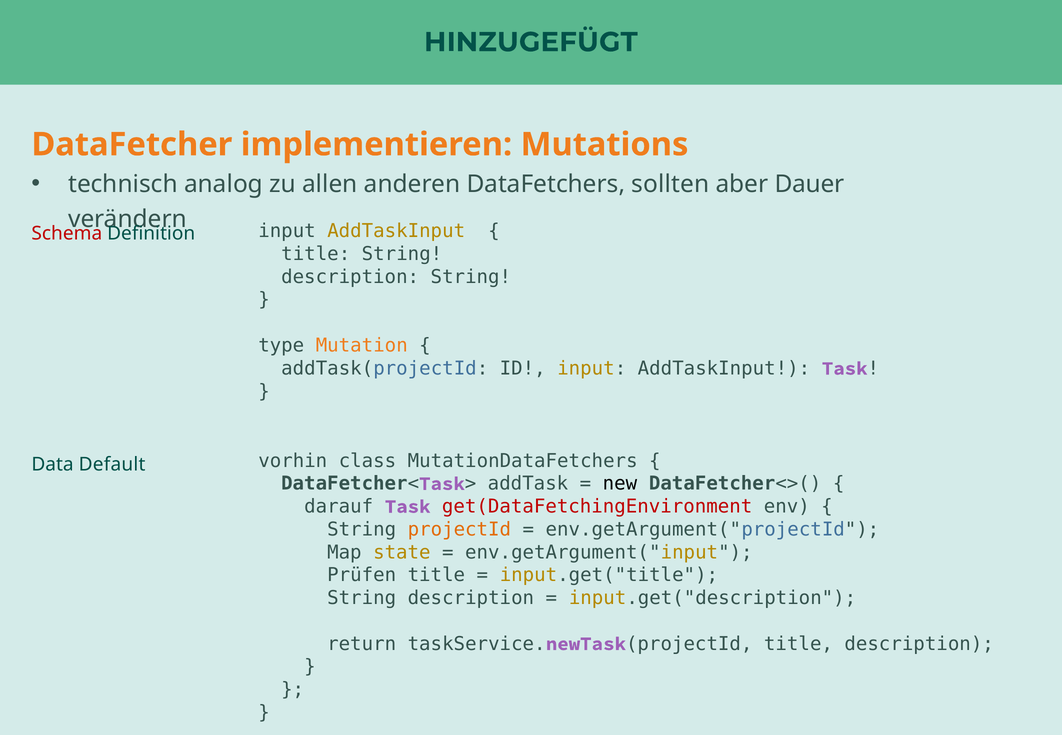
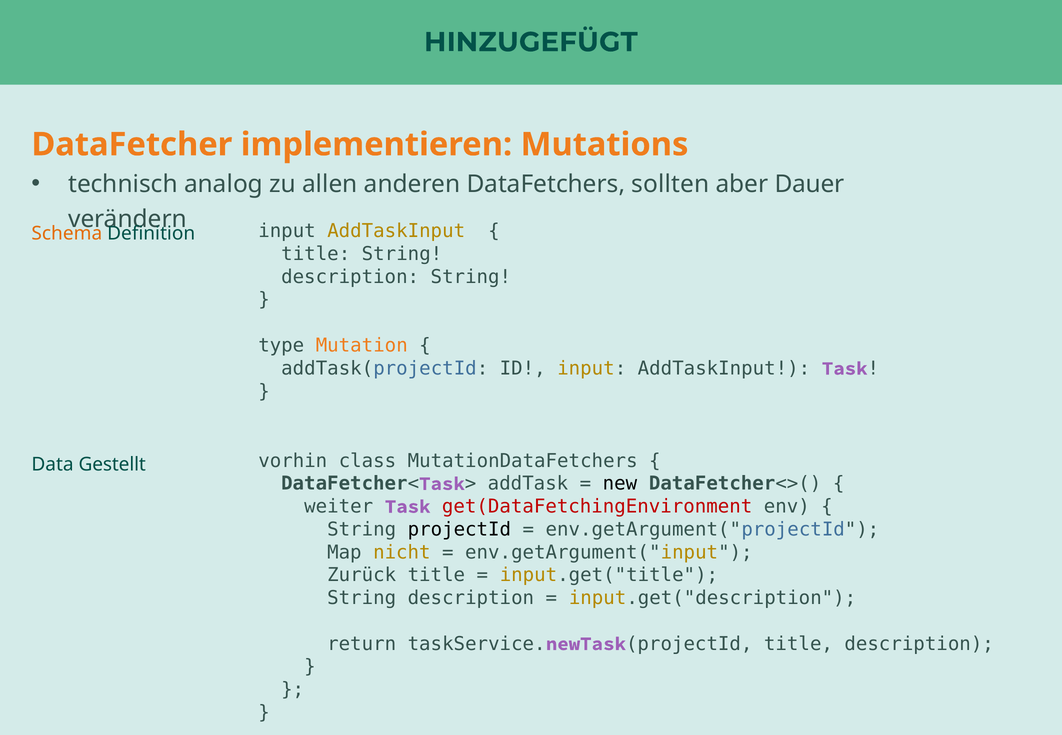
Schema colour: red -> orange
Default: Default -> Gestellt
darauf: darauf -> weiter
projectId at (459, 530) colour: orange -> black
state: state -> nicht
Prüfen: Prüfen -> Zurück
